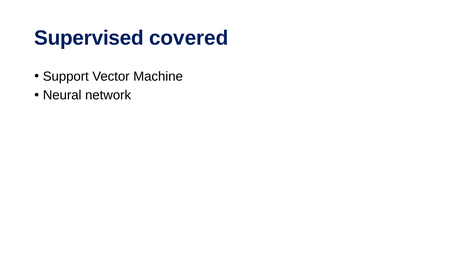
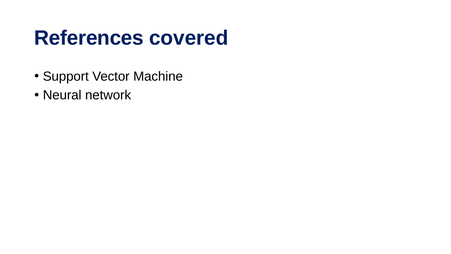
Supervised: Supervised -> References
